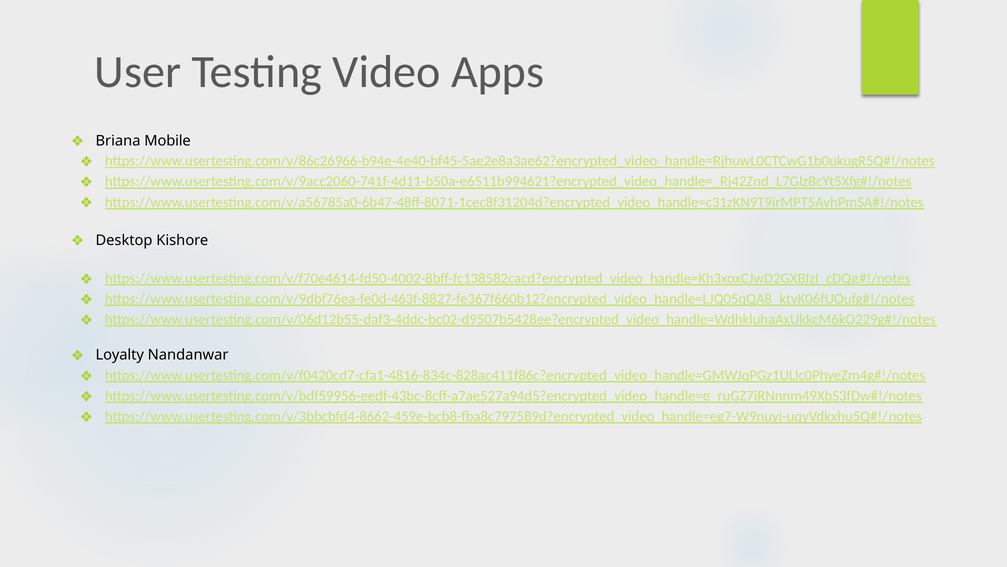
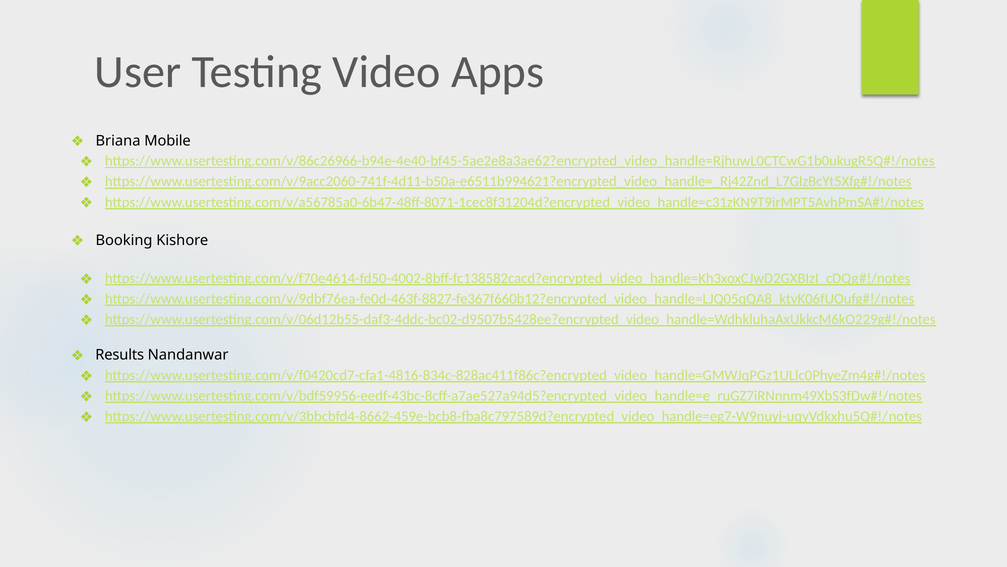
Desktop: Desktop -> Booking
Loyalty: Loyalty -> Results
